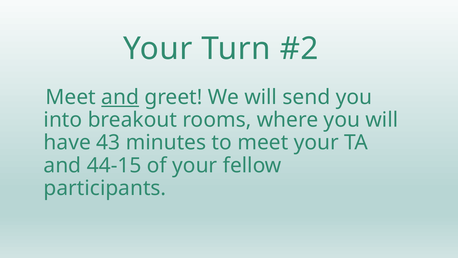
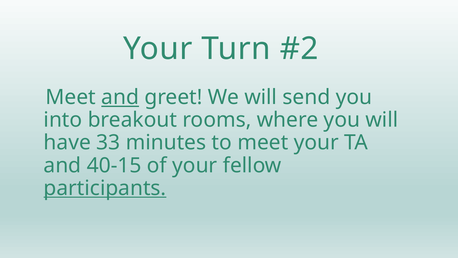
43: 43 -> 33
44-15: 44-15 -> 40-15
participants underline: none -> present
